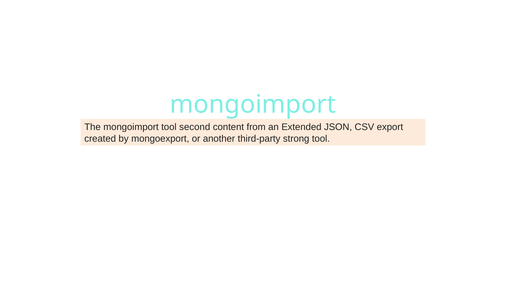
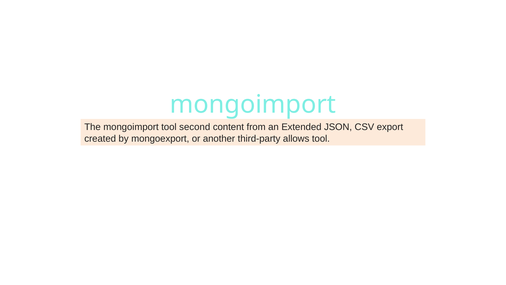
strong: strong -> allows
